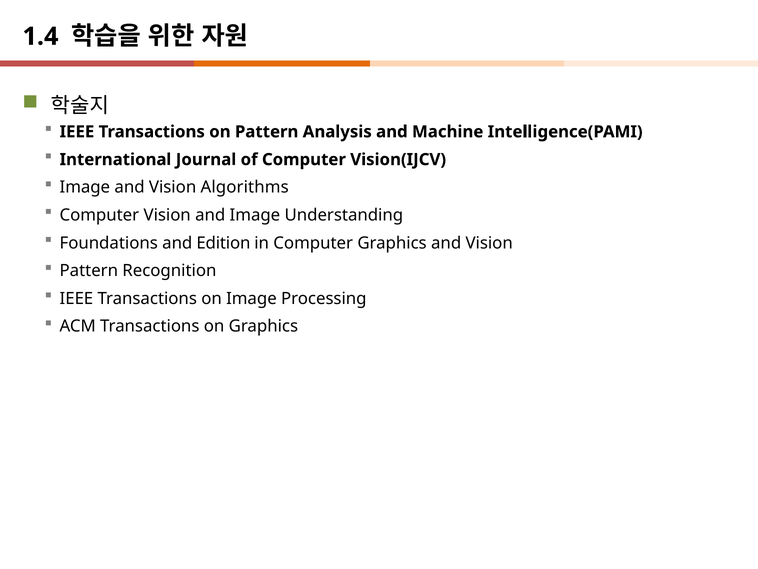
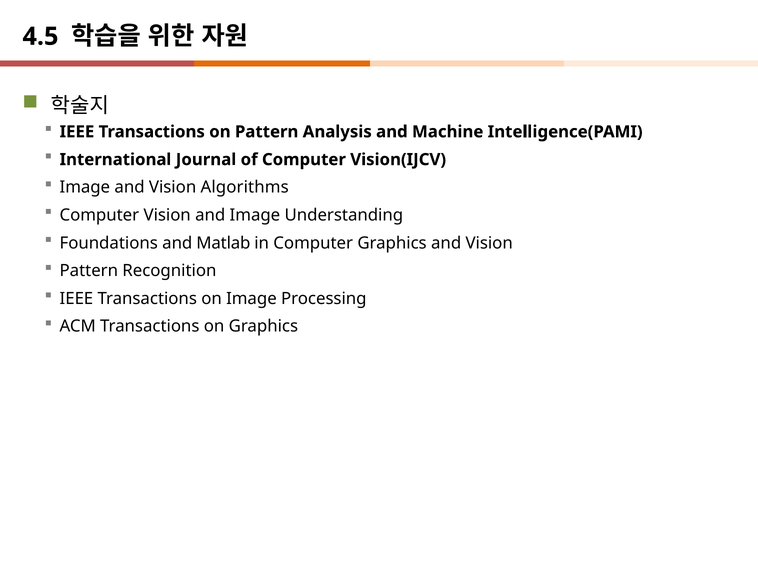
1.4: 1.4 -> 4.5
Edition: Edition -> Matlab
